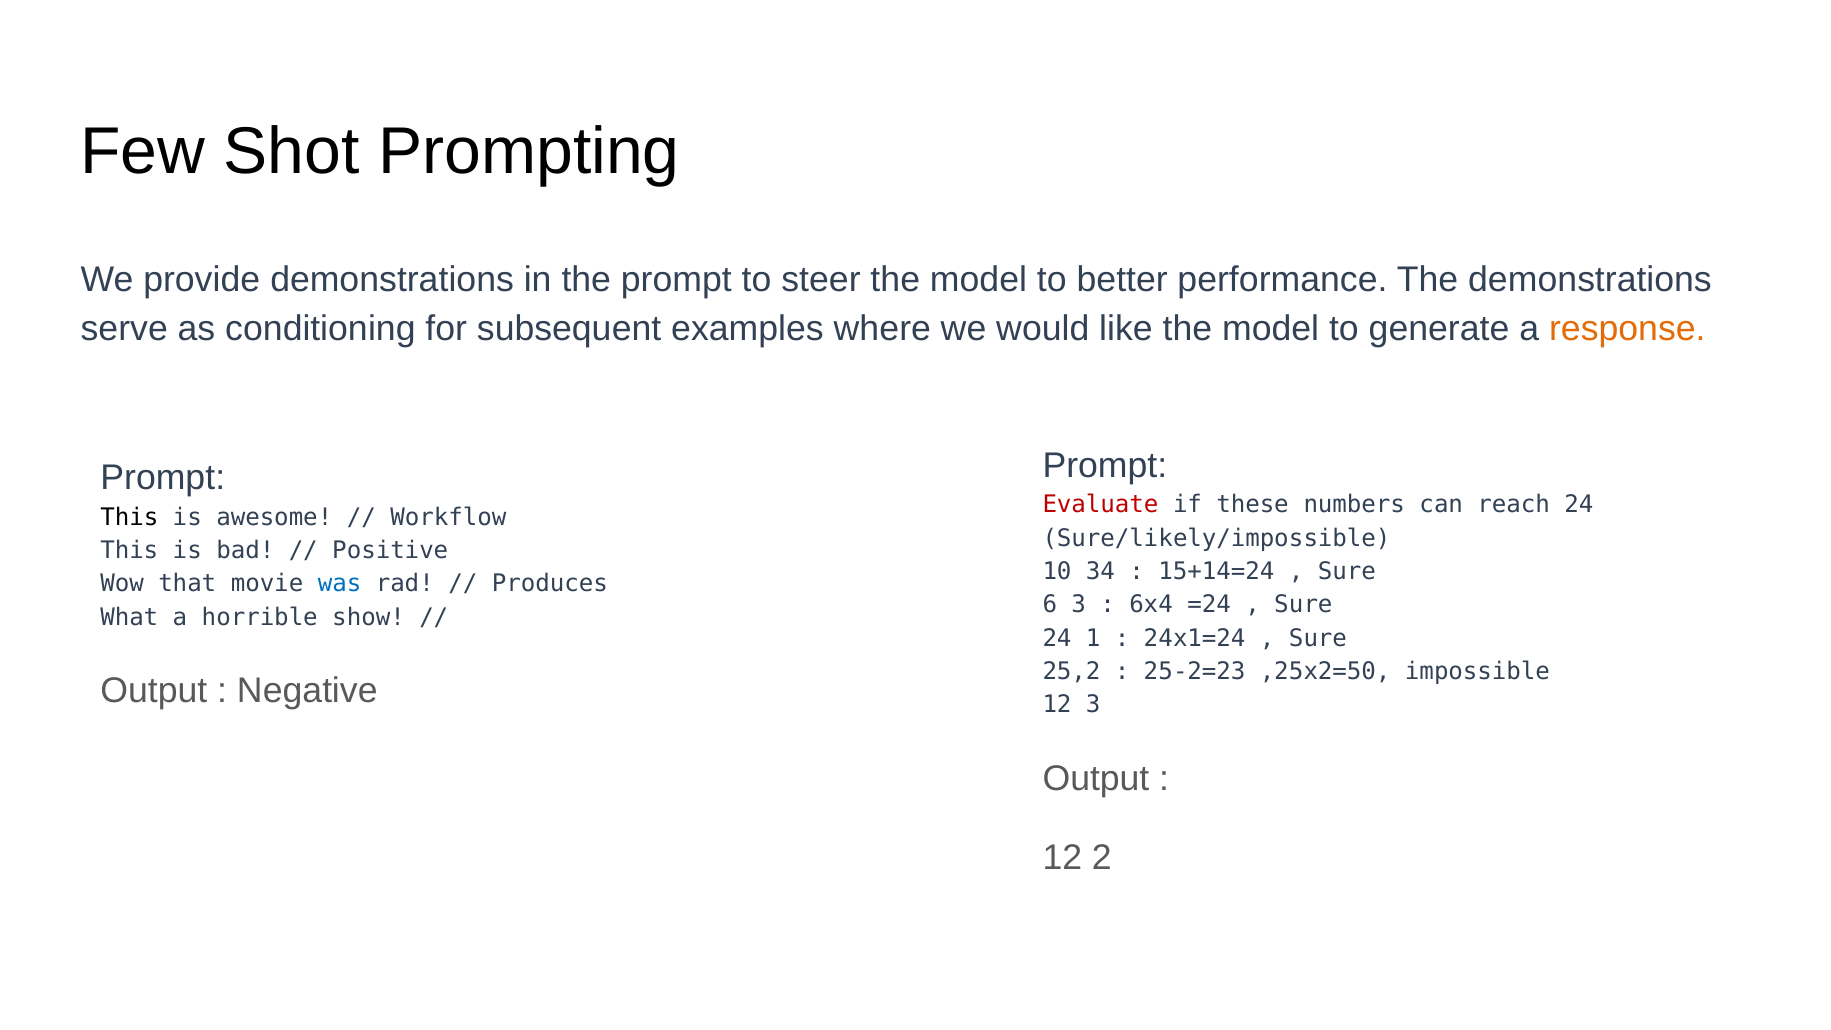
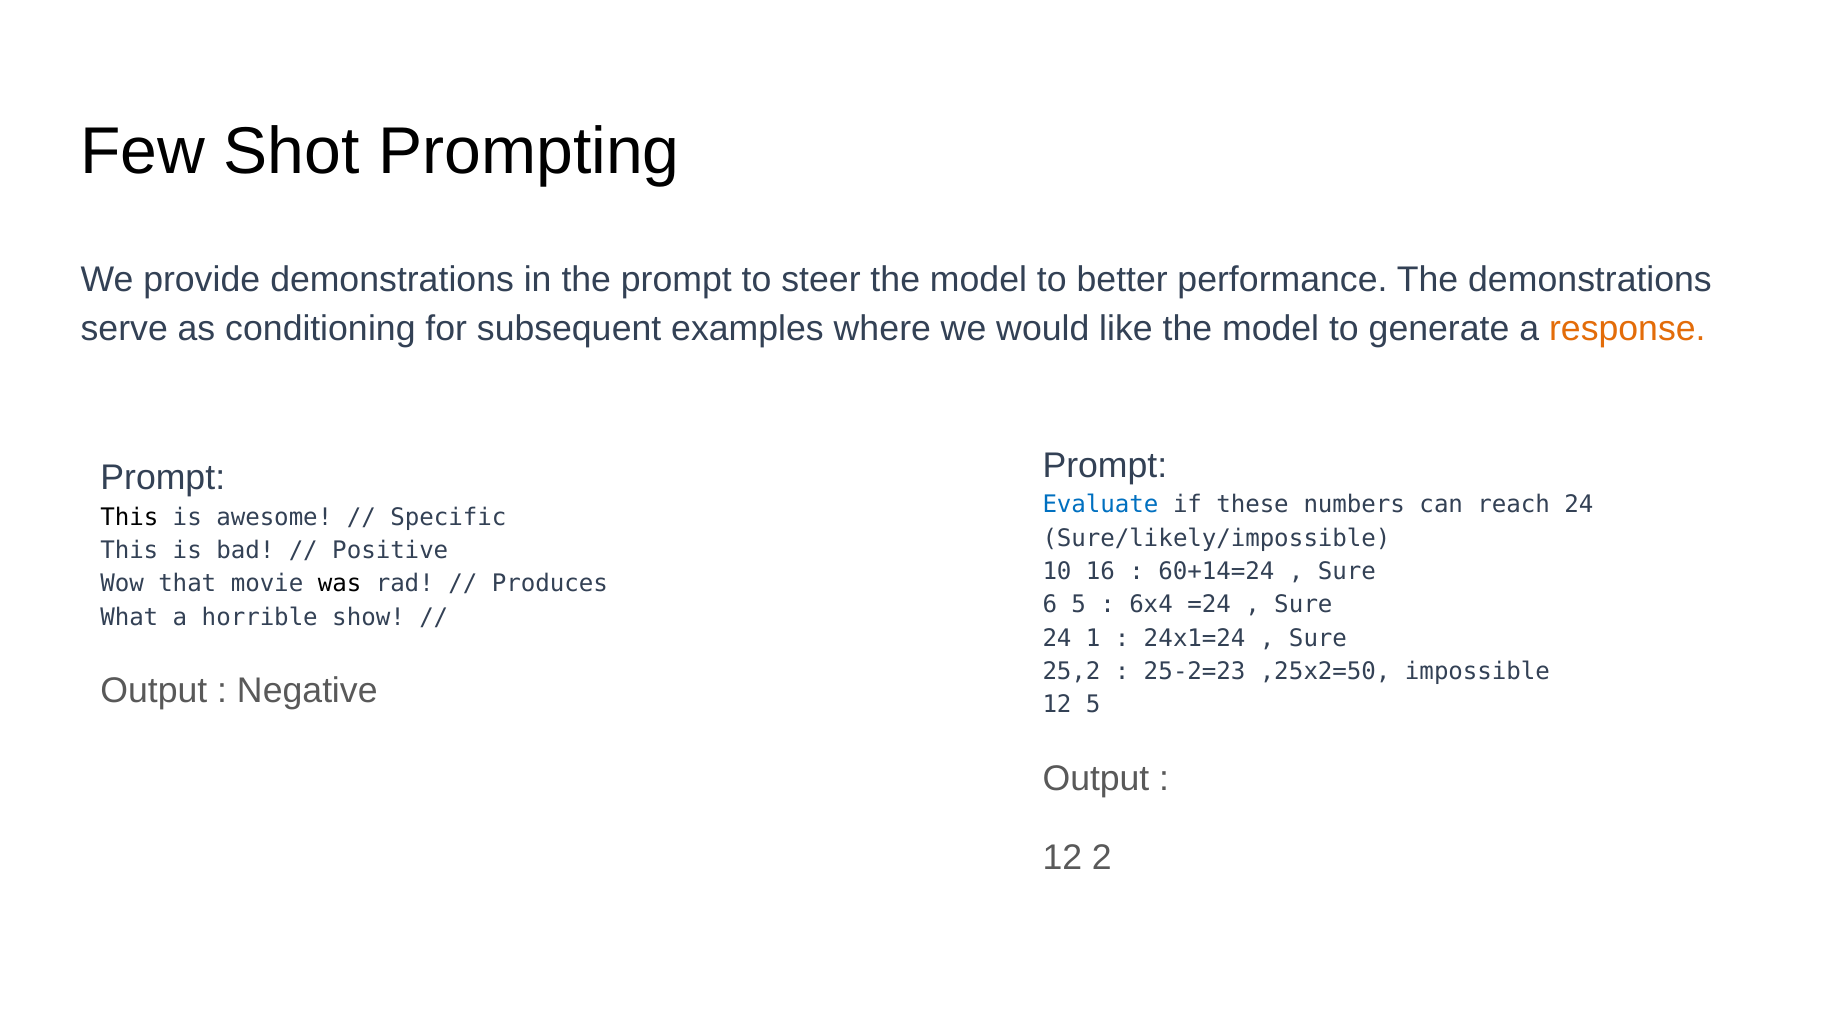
Evaluate colour: red -> blue
Workflow: Workflow -> Specific
34: 34 -> 16
15+14=24: 15+14=24 -> 60+14=24
was colour: blue -> black
6 3: 3 -> 5
12 3: 3 -> 5
